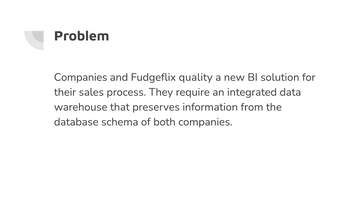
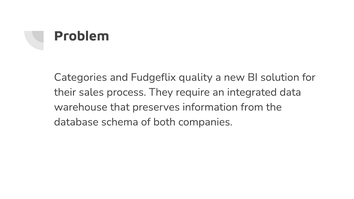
Companies at (81, 77): Companies -> Categories
